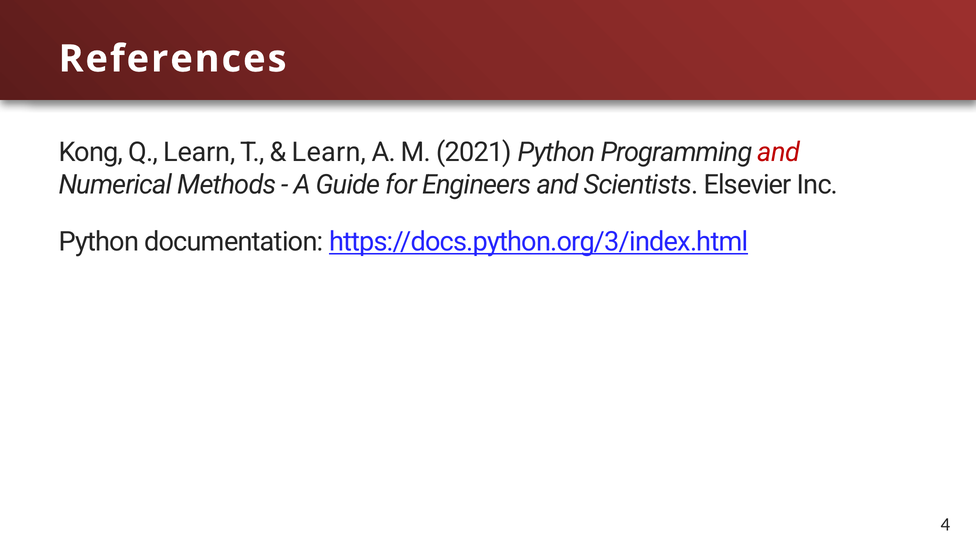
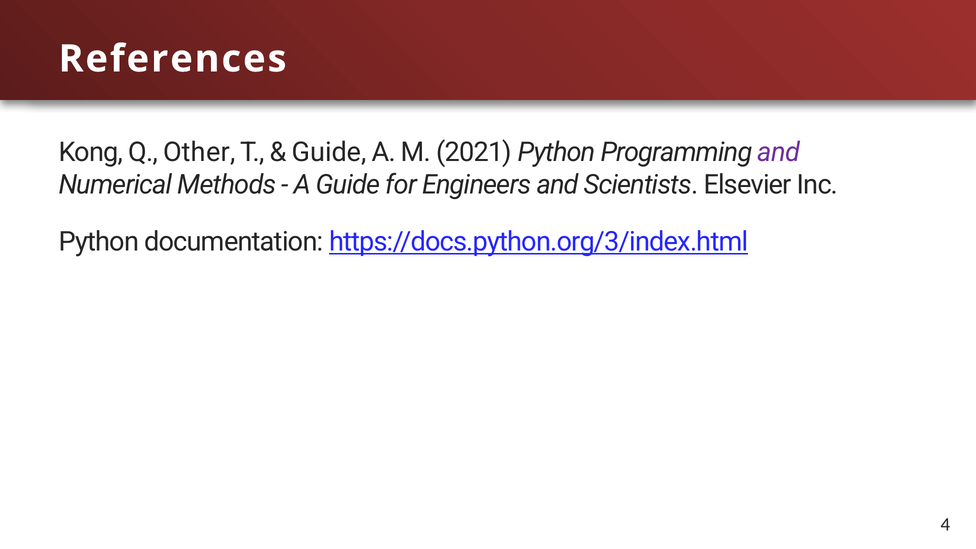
Q Learn: Learn -> Other
Learn at (329, 152): Learn -> Guide
and at (779, 152) colour: red -> purple
